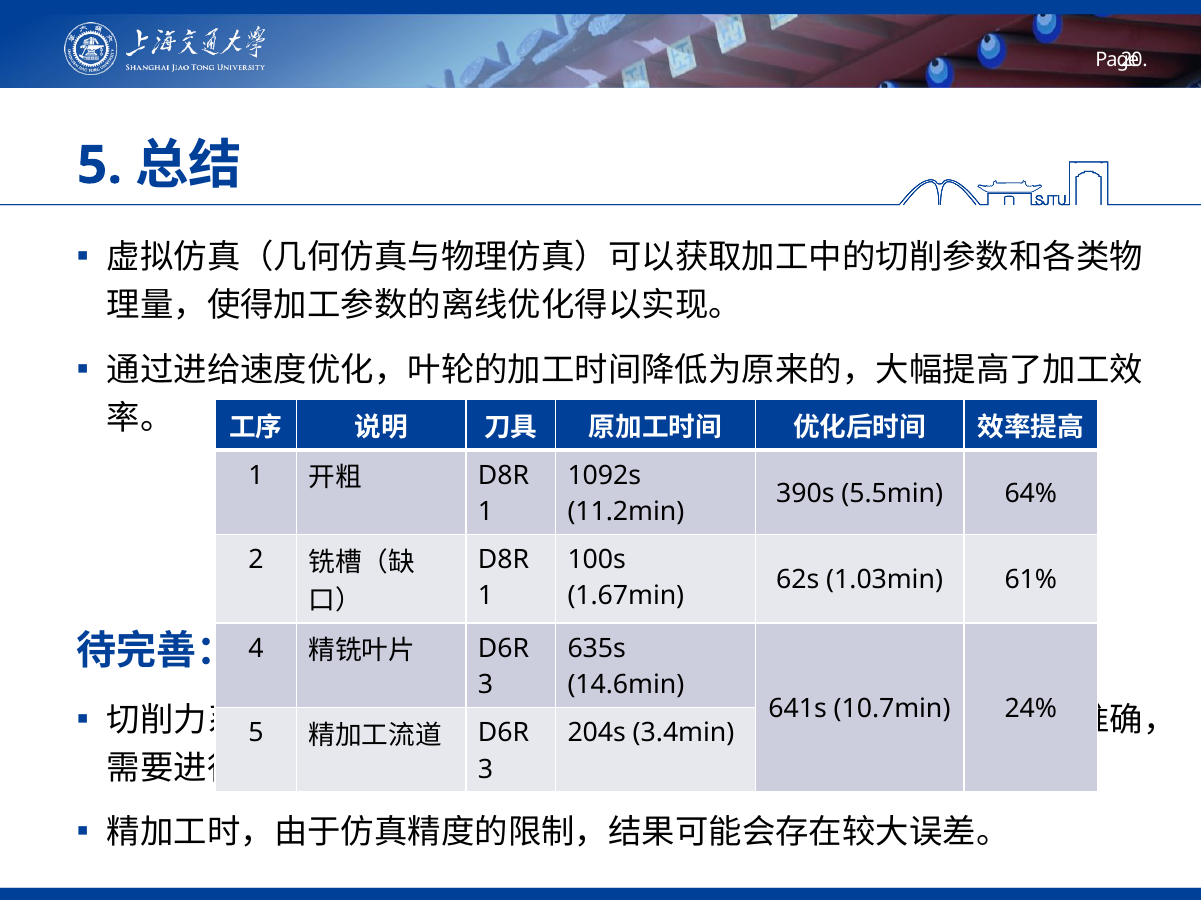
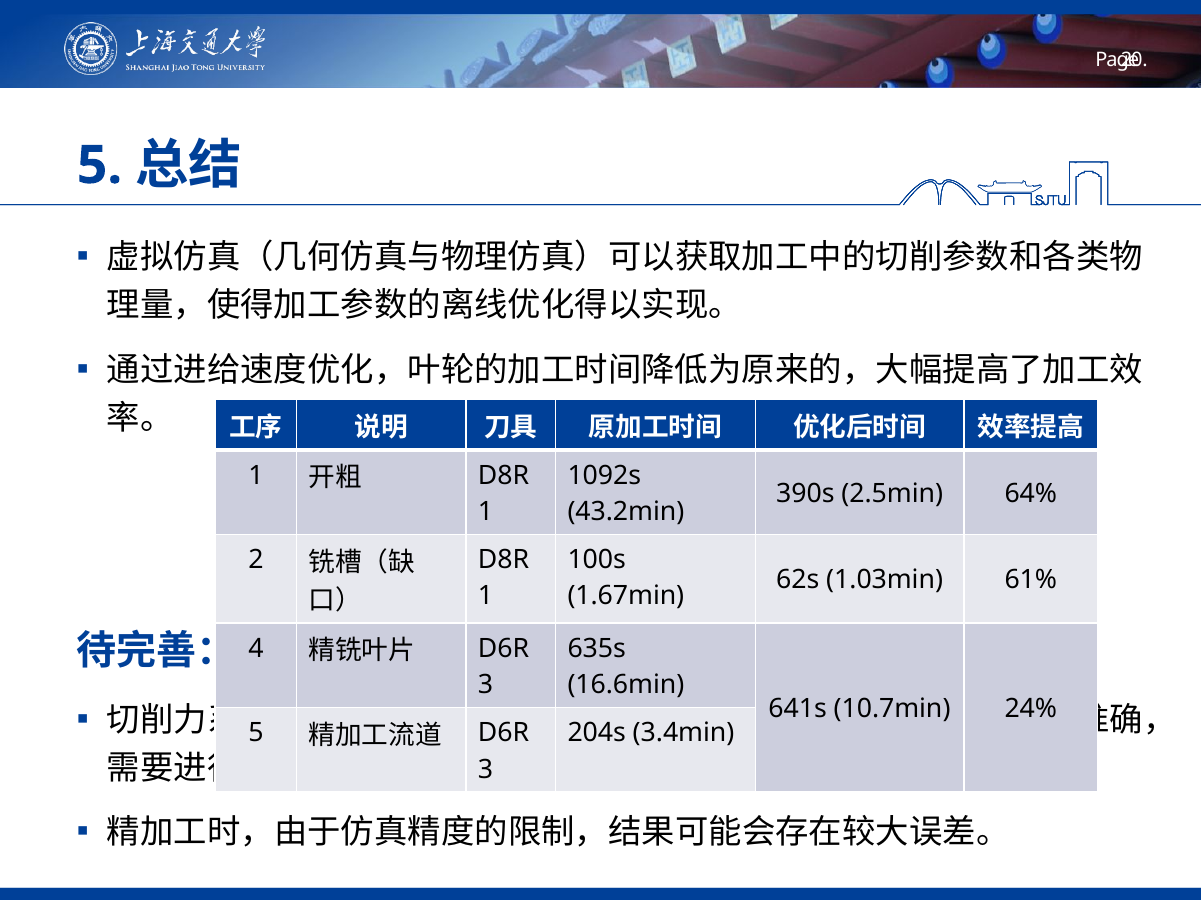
5.5min: 5.5min -> 2.5min
11.2min: 11.2min -> 43.2min
14.6min: 14.6min -> 16.6min
